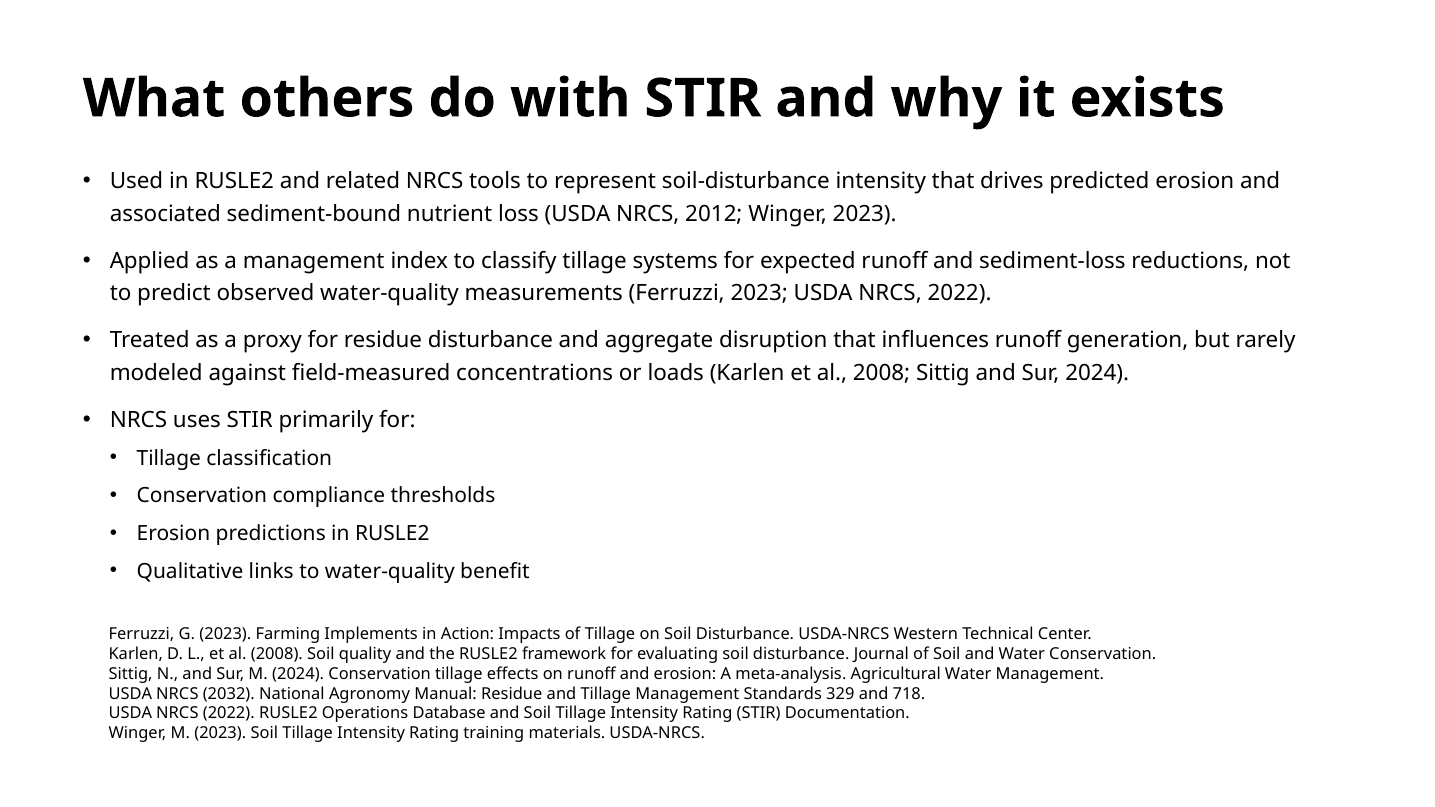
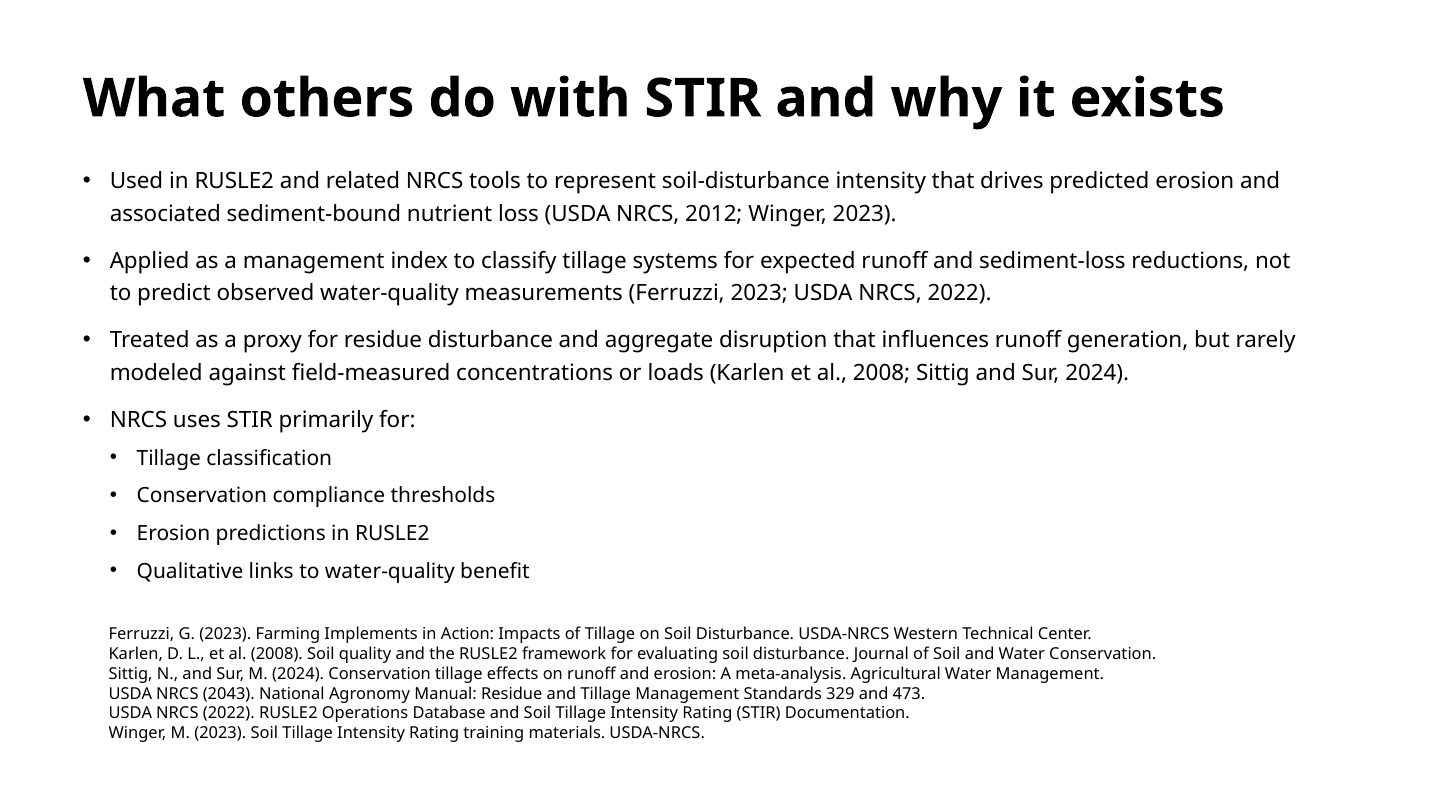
2032: 2032 -> 2043
718: 718 -> 473
